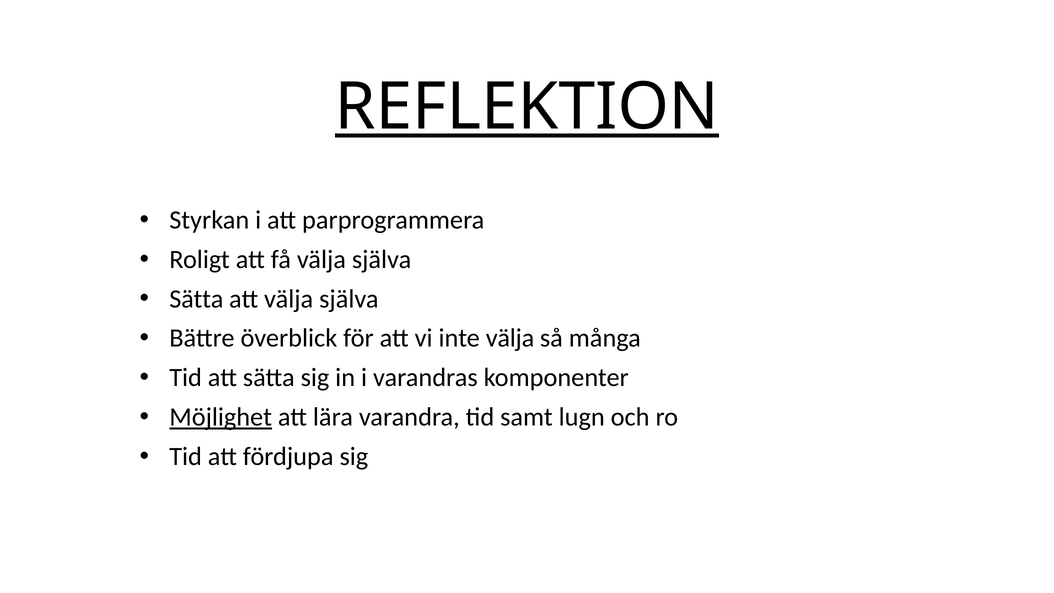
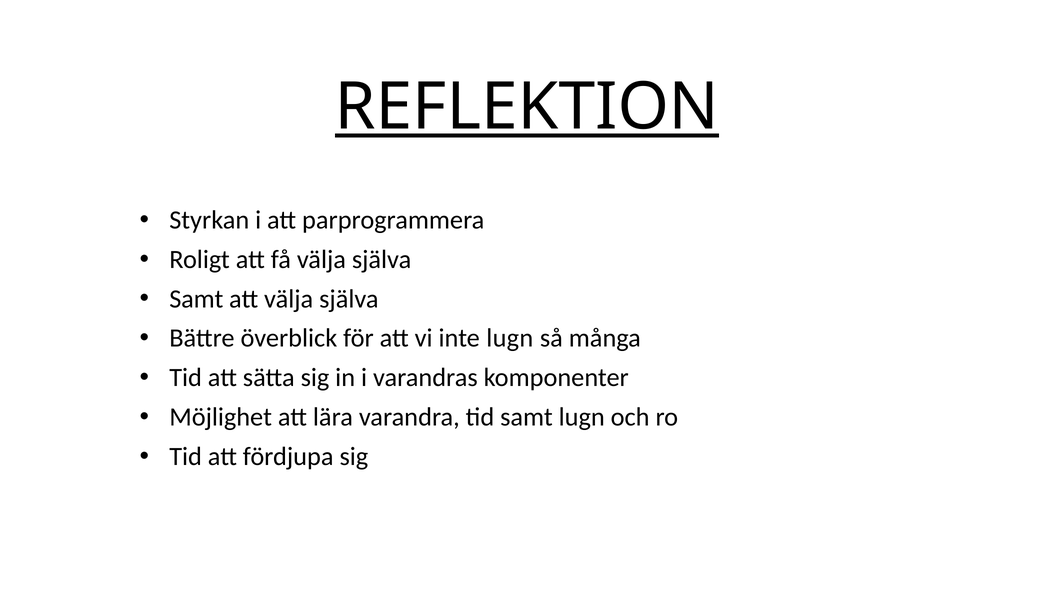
Sätta at (196, 299): Sätta -> Samt
inte välja: välja -> lugn
Möjlighet underline: present -> none
